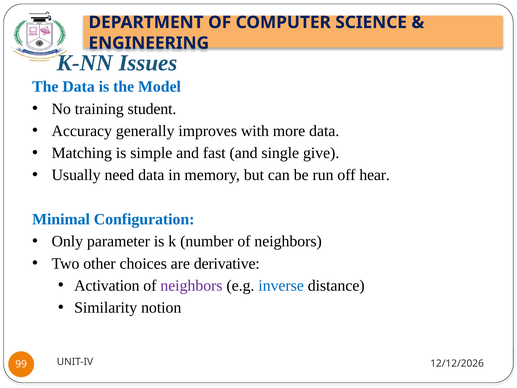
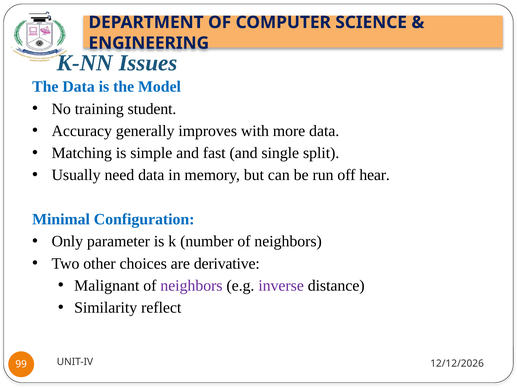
give: give -> split
Activation: Activation -> Malignant
inverse colour: blue -> purple
notion: notion -> reflect
